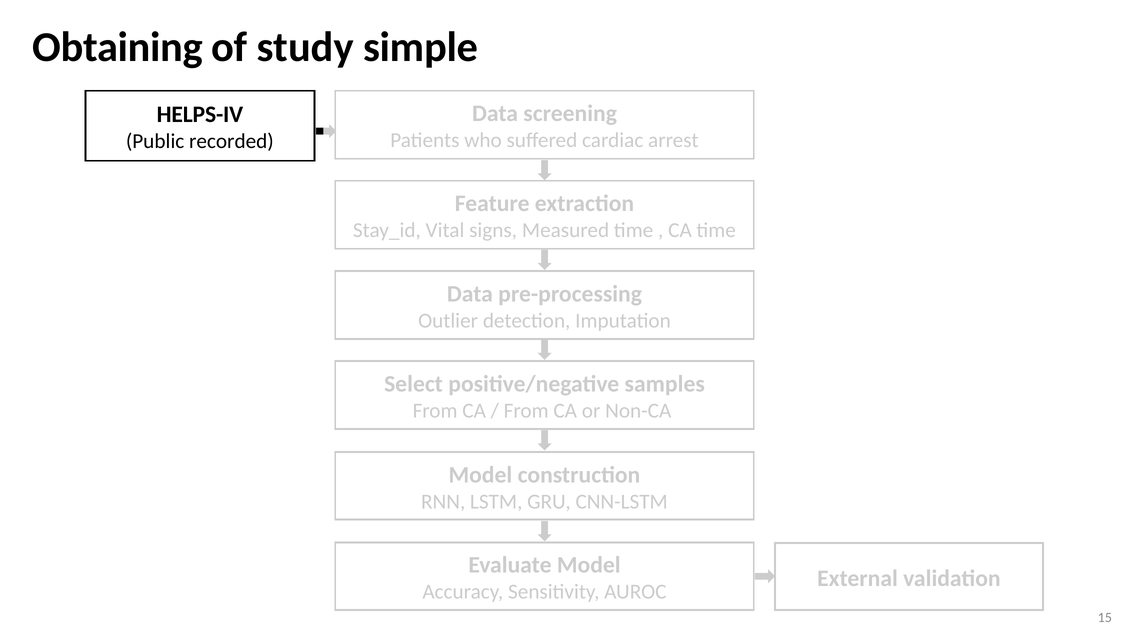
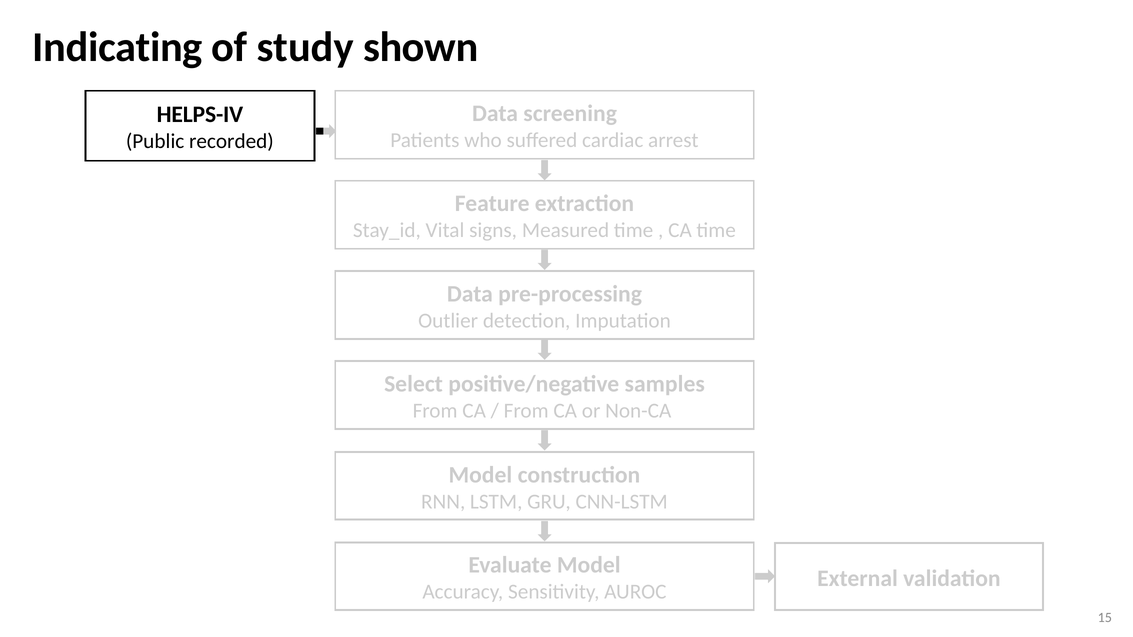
Obtaining: Obtaining -> Indicating
simple: simple -> shown
